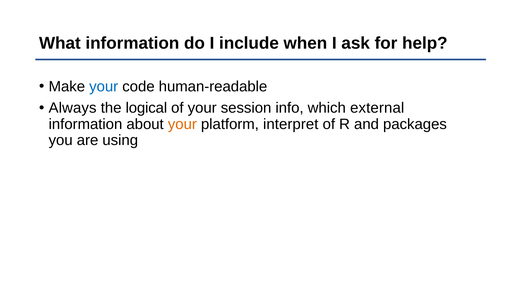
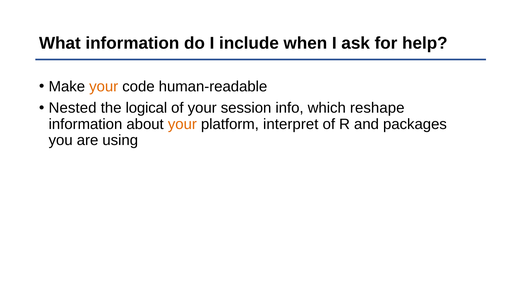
your at (104, 87) colour: blue -> orange
Always: Always -> Nested
external: external -> reshape
